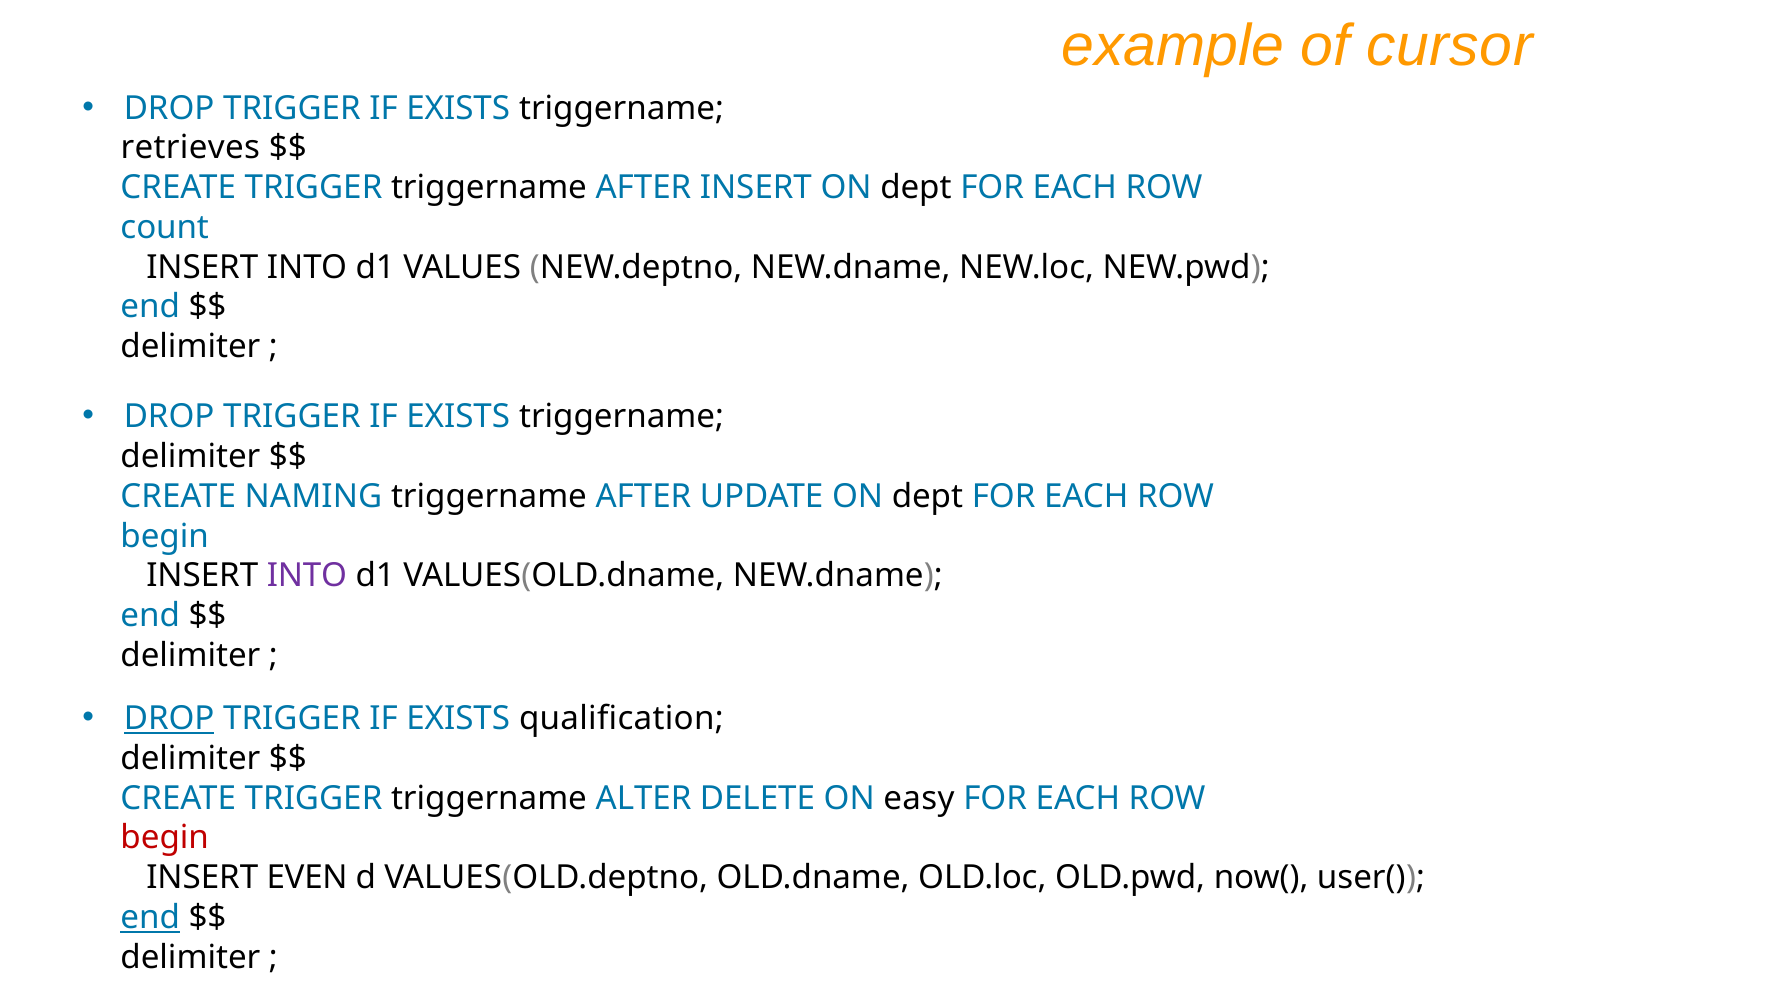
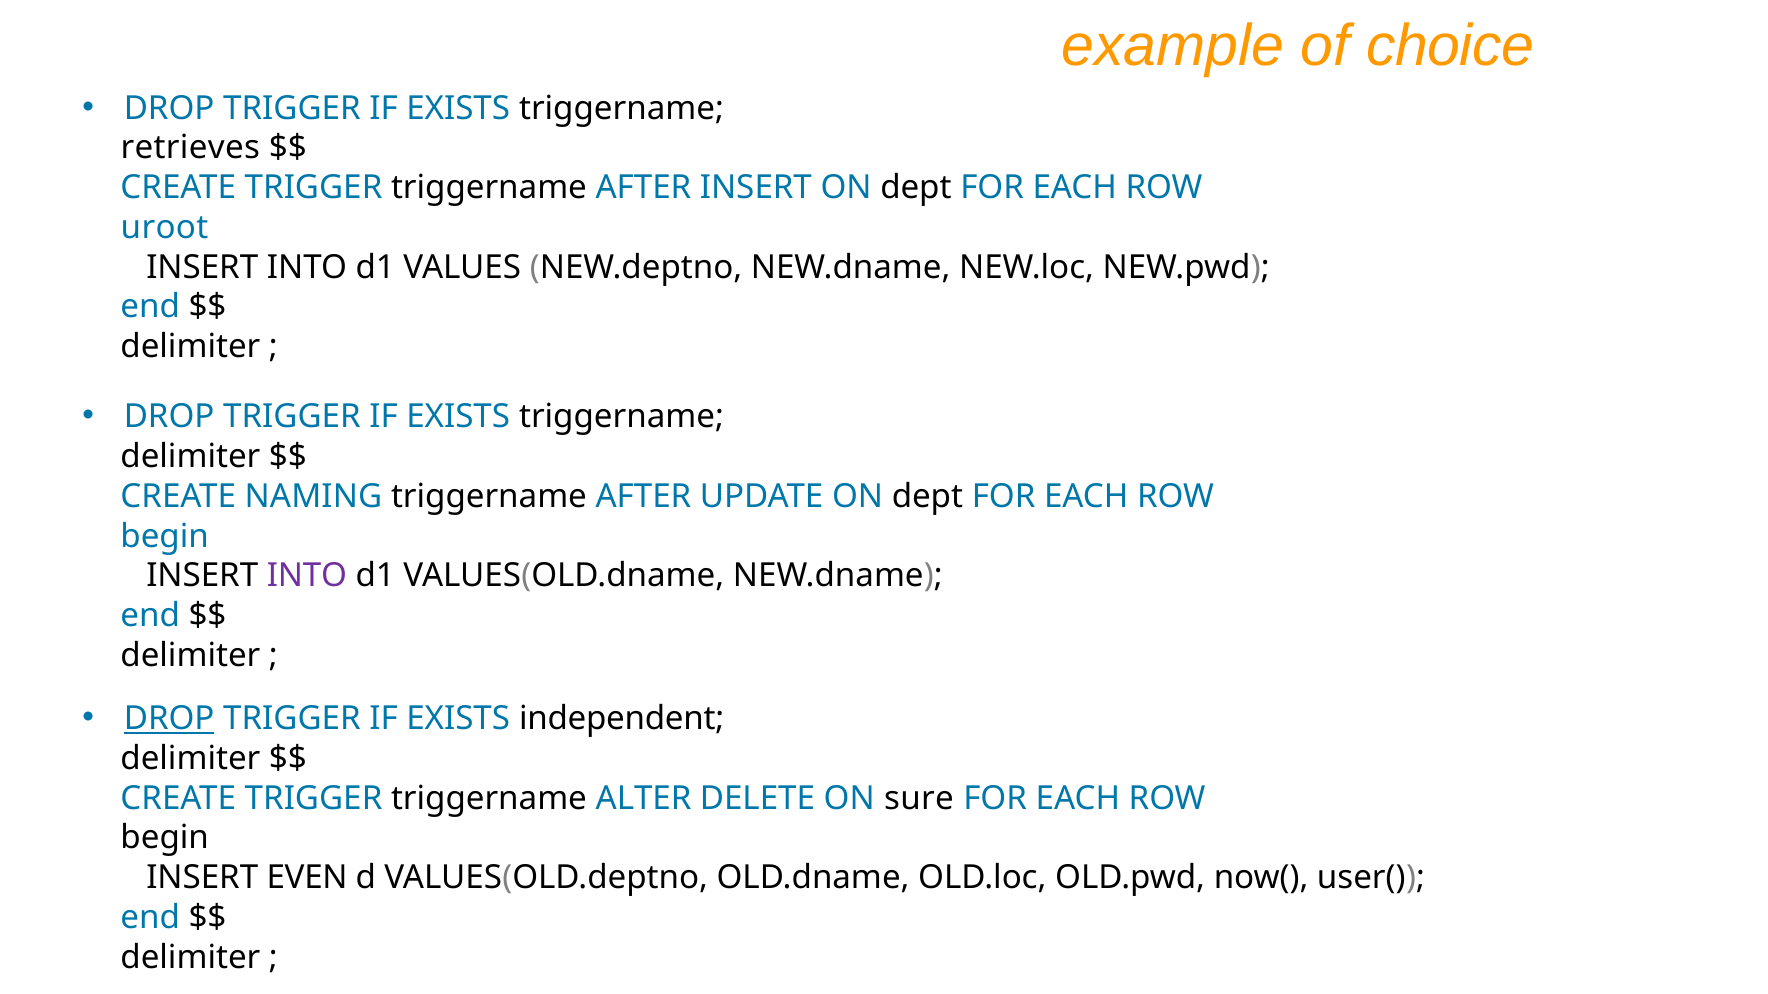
cursor: cursor -> choice
count: count -> uroot
qualification: qualification -> independent
easy: easy -> sure
begin at (165, 838) colour: red -> black
end at (150, 918) underline: present -> none
